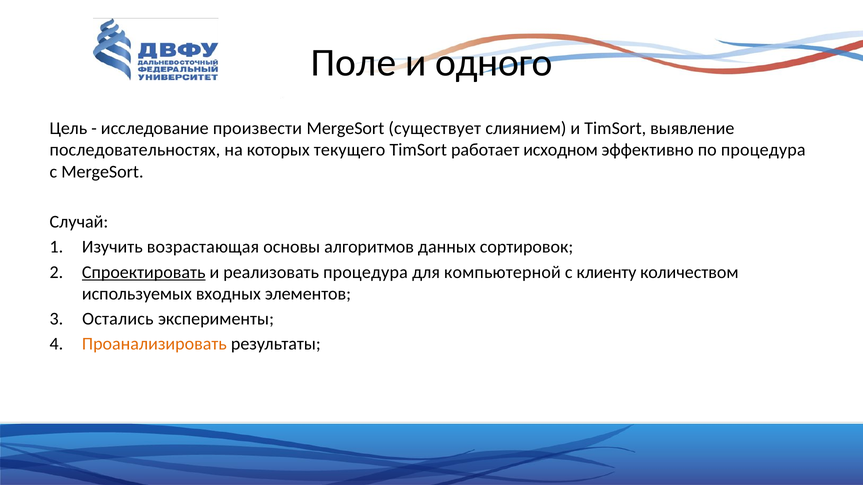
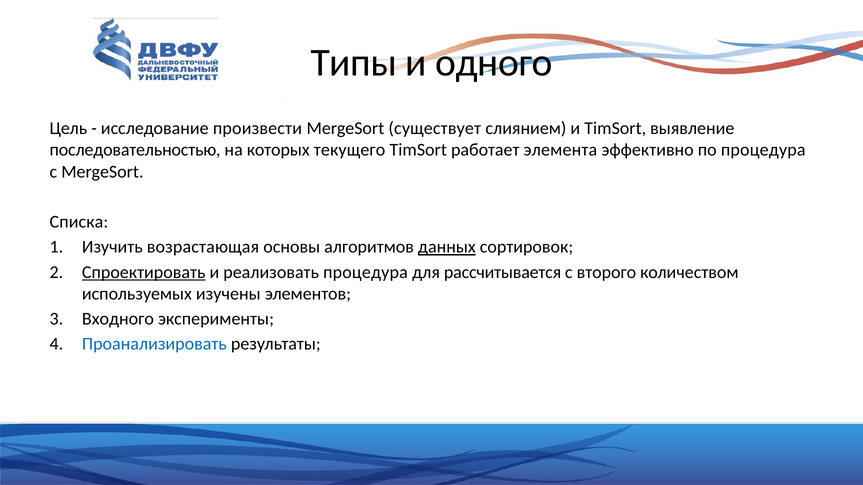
Поле: Поле -> Типы
последовательностях: последовательностях -> последовательностью
исходном: исходном -> элемента
Случай: Случай -> Списка
данных underline: none -> present
компьютерной: компьютерной -> рассчитывается
клиенту: клиенту -> второго
входных: входных -> изучены
Остались: Остались -> Входного
Проанализировать colour: orange -> blue
